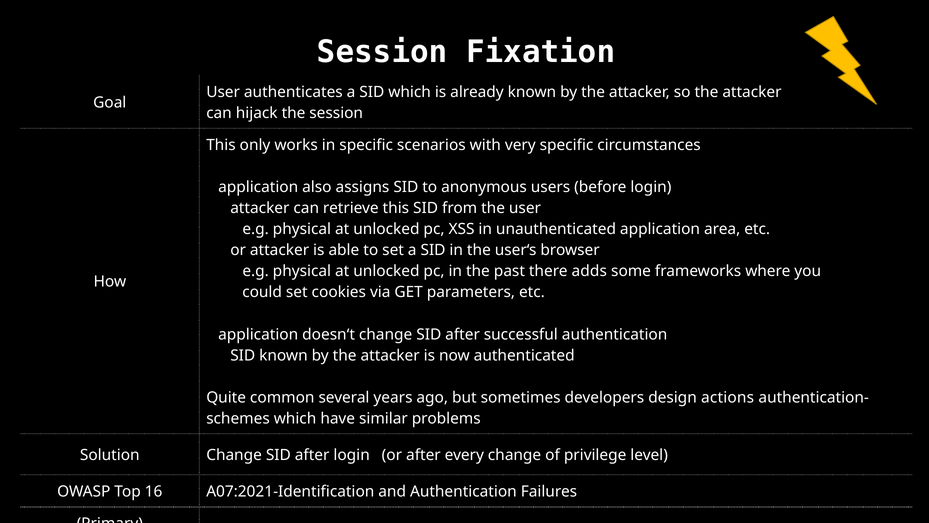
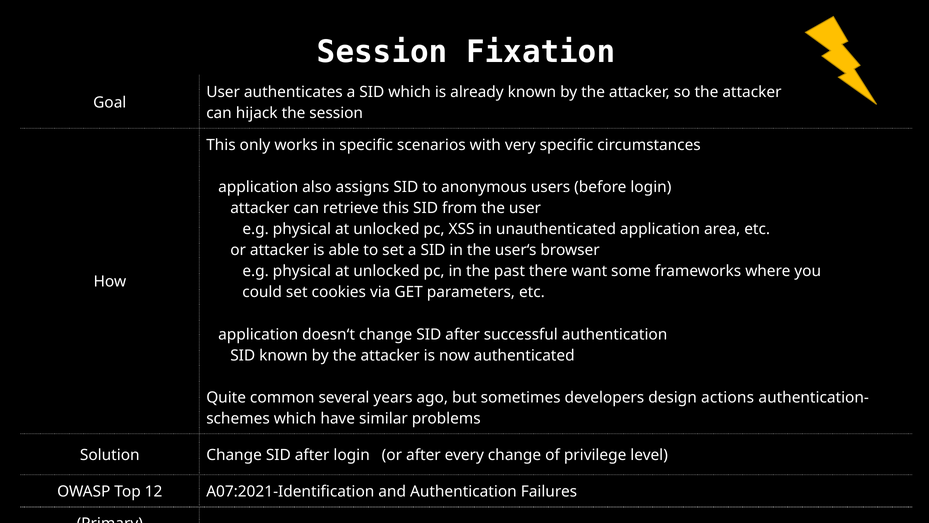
adds: adds -> want
16: 16 -> 12
